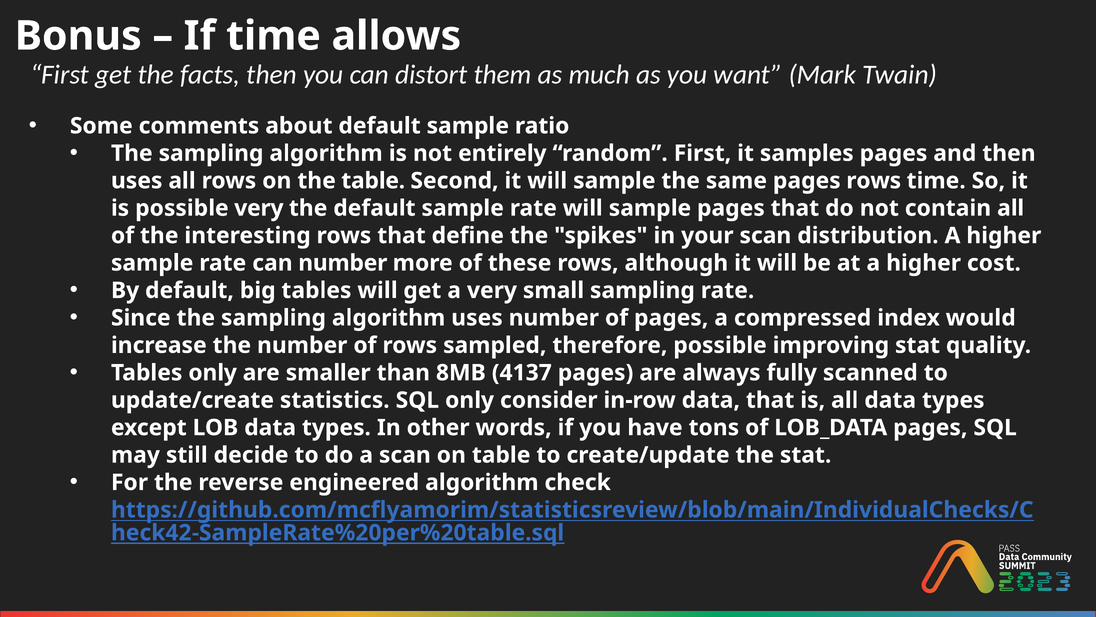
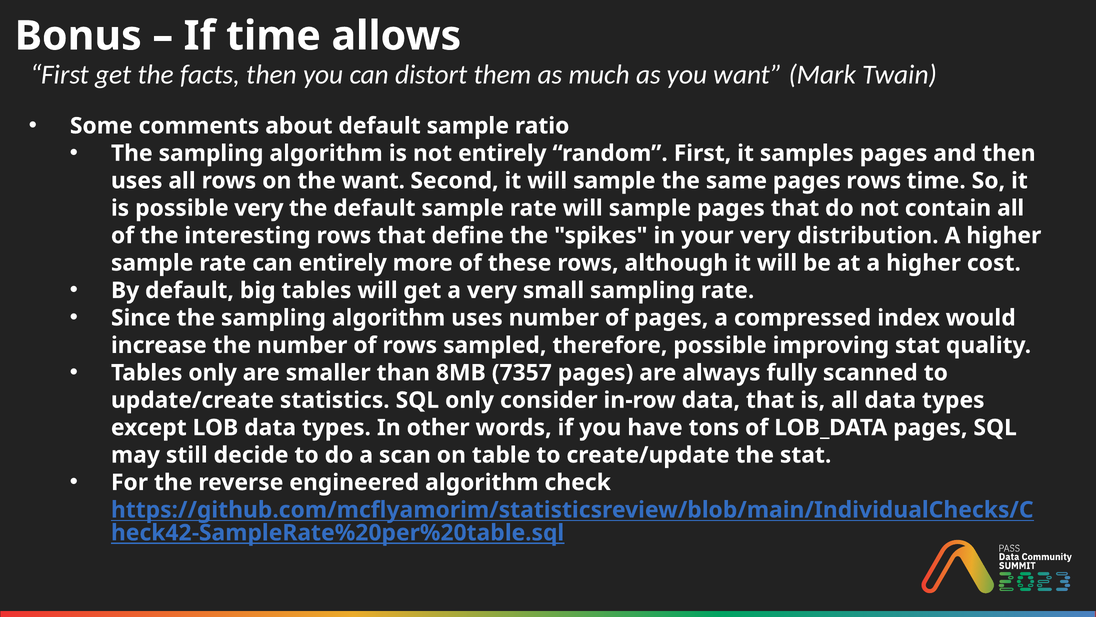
the table: table -> want
your scan: scan -> very
can number: number -> entirely
4137: 4137 -> 7357
